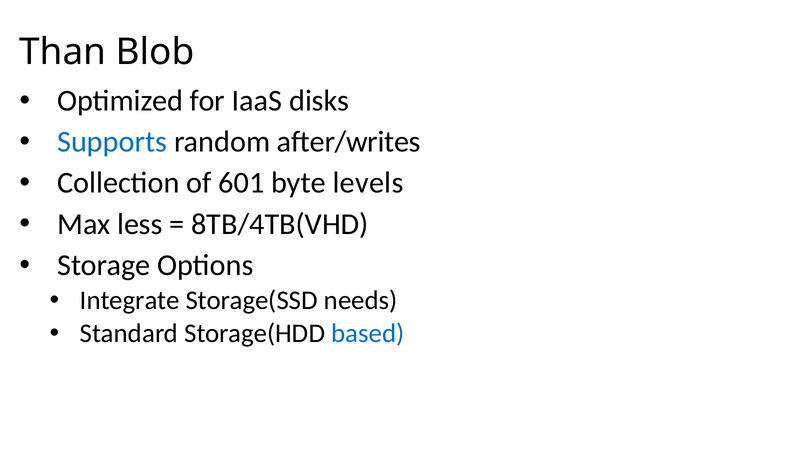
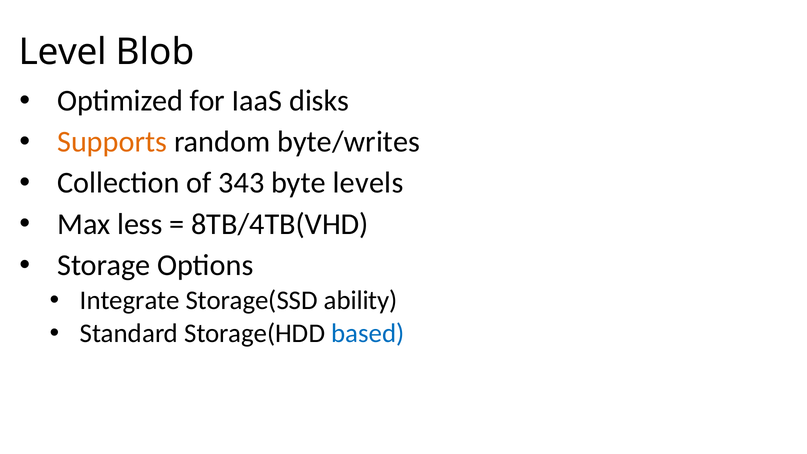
Than: Than -> Level
Supports colour: blue -> orange
after/writes: after/writes -> byte/writes
601: 601 -> 343
needs: needs -> ability
